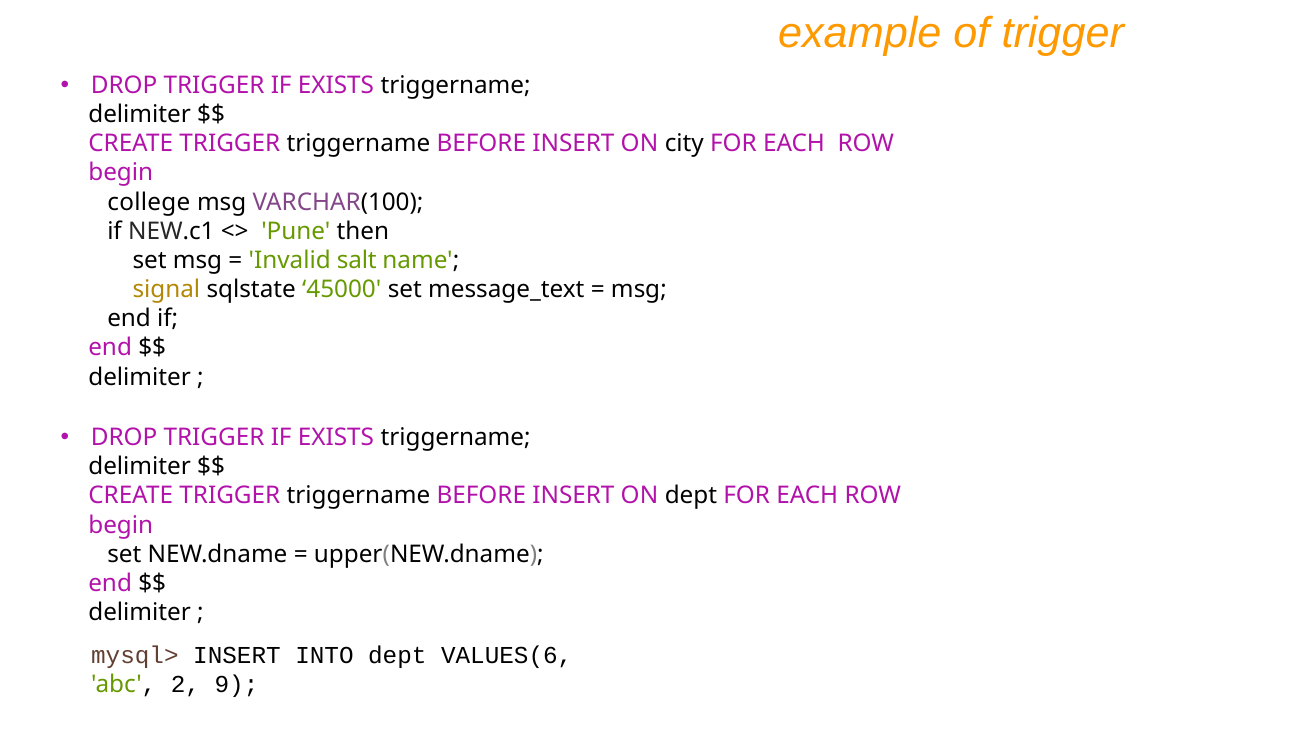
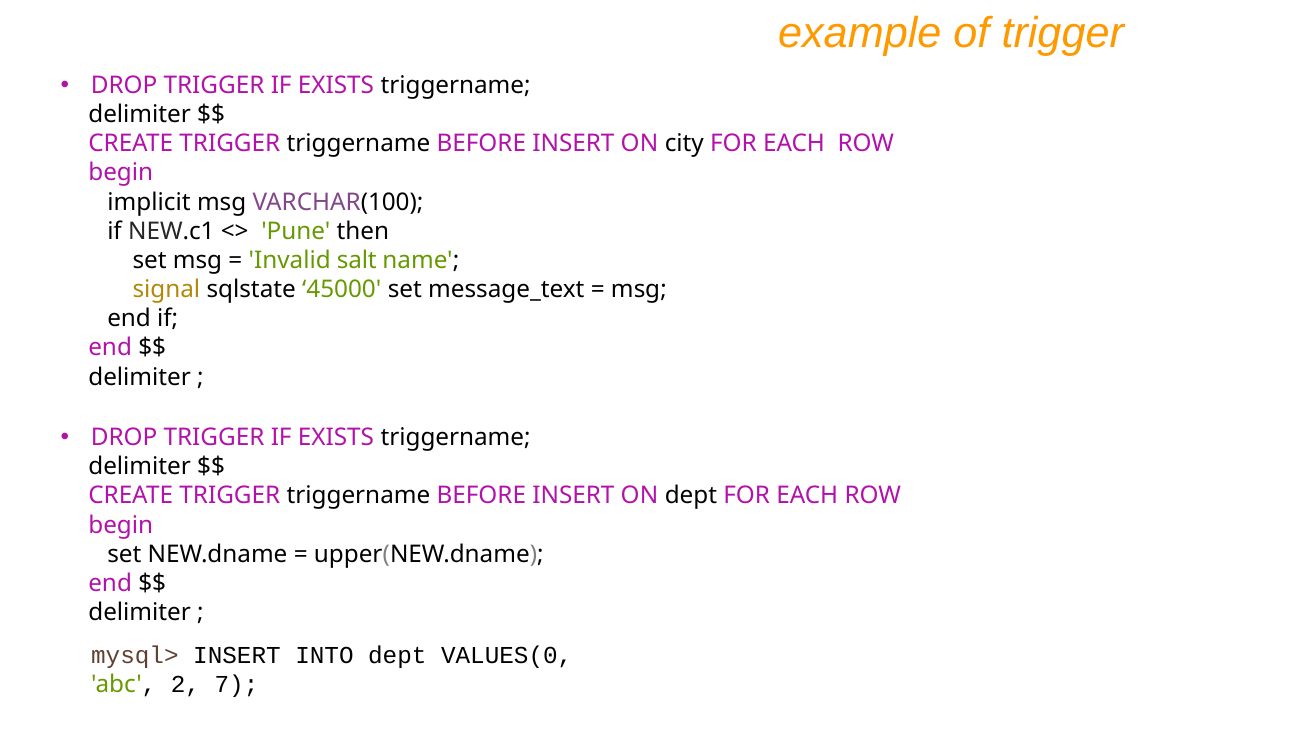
college: college -> implicit
VALUES(6: VALUES(6 -> VALUES(0
9: 9 -> 7
